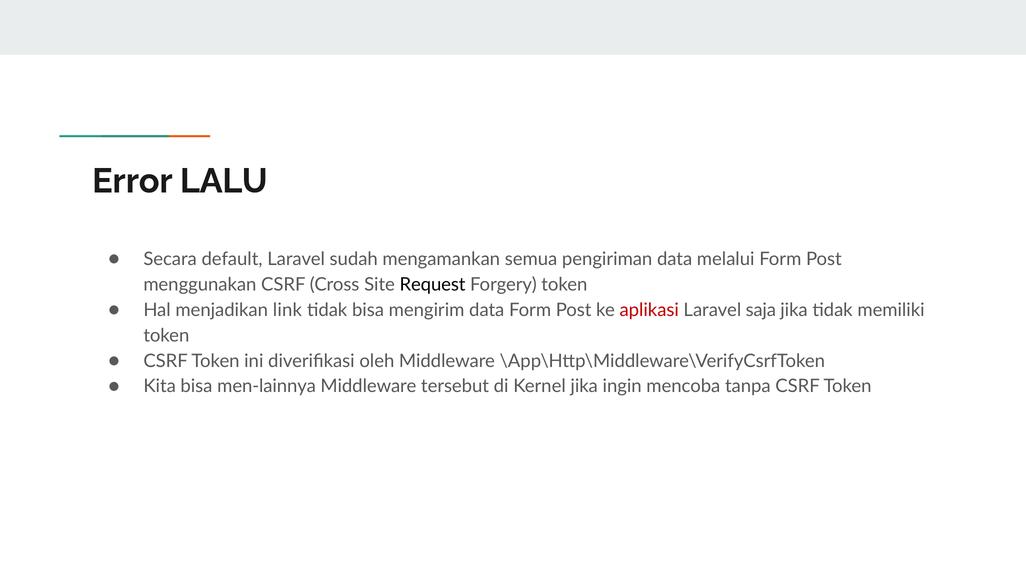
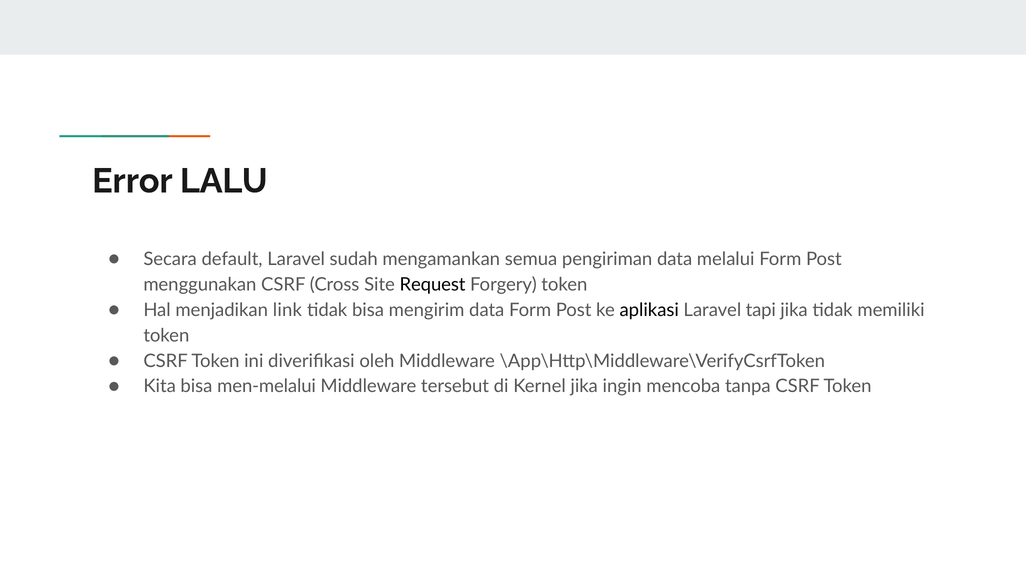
aplikasi colour: red -> black
saja: saja -> tapi
men-lainnya: men-lainnya -> men-melalui
